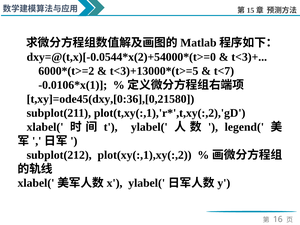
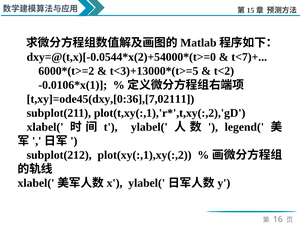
t<3)+: t<3)+ -> t<7)+
t<7: t<7 -> t<2
t,xy]=ode45(dxy,[0:36],[0,21580: t,xy]=ode45(dxy,[0:36],[0,21580 -> t,xy]=ode45(dxy,[0:36],[7,02111
